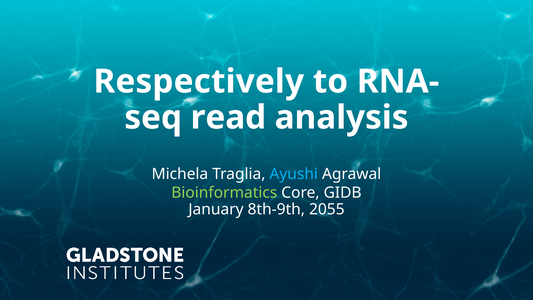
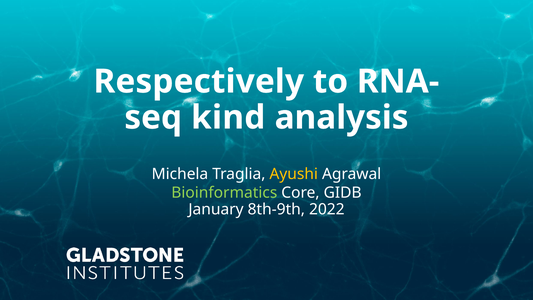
read: read -> kind
Ayushi colour: light blue -> yellow
2055: 2055 -> 2022
